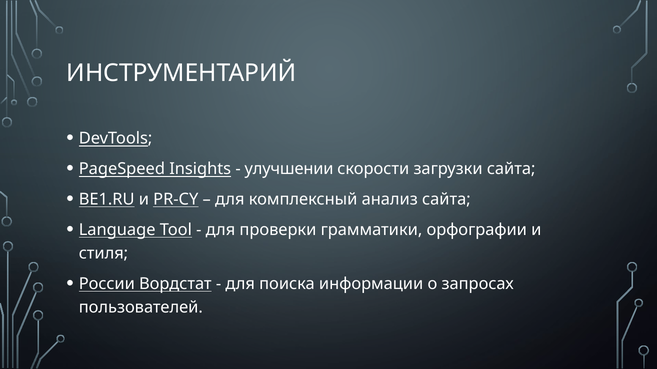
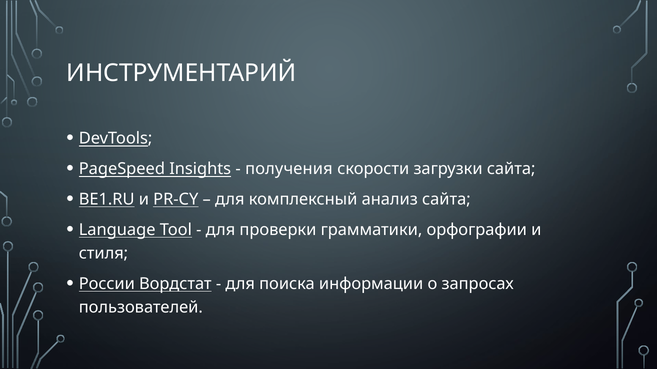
улучшении: улучшении -> получения
